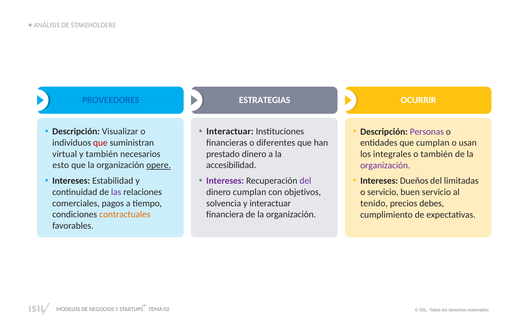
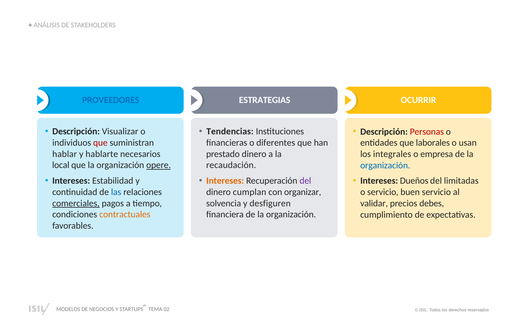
Interactuar at (230, 131): Interactuar -> Tendencias
Personas colour: purple -> red
que cumplan: cumplan -> laborales
virtual: virtual -> hablar
y también: también -> hablarte
o también: también -> empresa
esto: esto -> local
accesibilidad: accesibilidad -> recaudación
organización at (385, 165) colour: purple -> blue
Intereses at (225, 181) colour: purple -> orange
las colour: purple -> blue
objetivos: objetivos -> organizar
comerciales underline: none -> present
y interactuar: interactuar -> desfiguren
tenido: tenido -> validar
